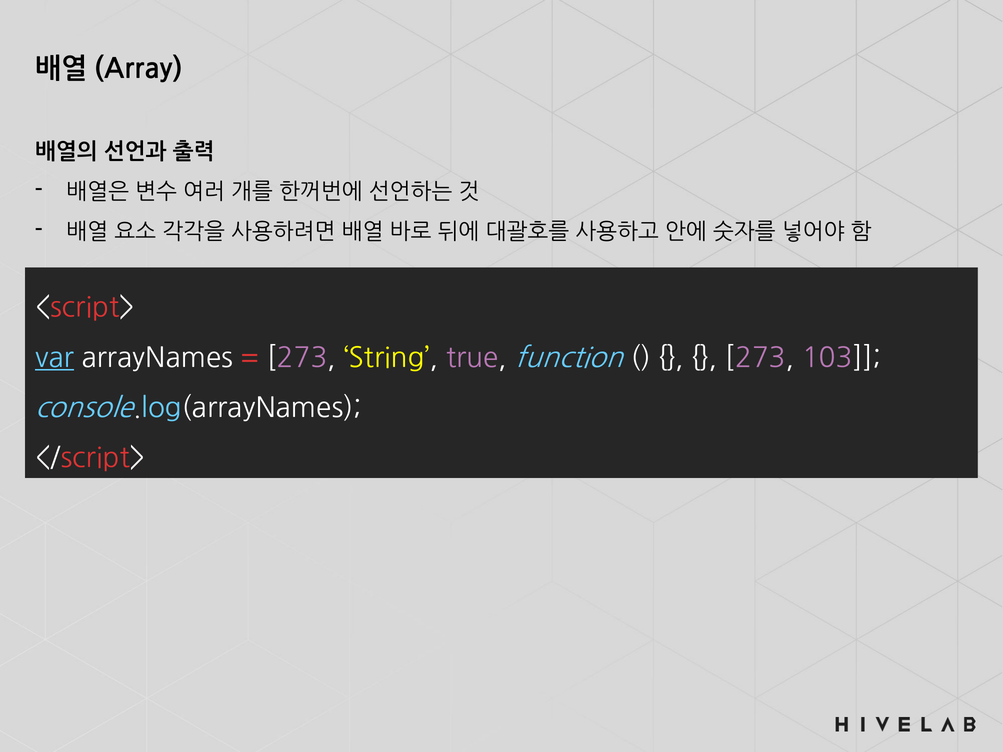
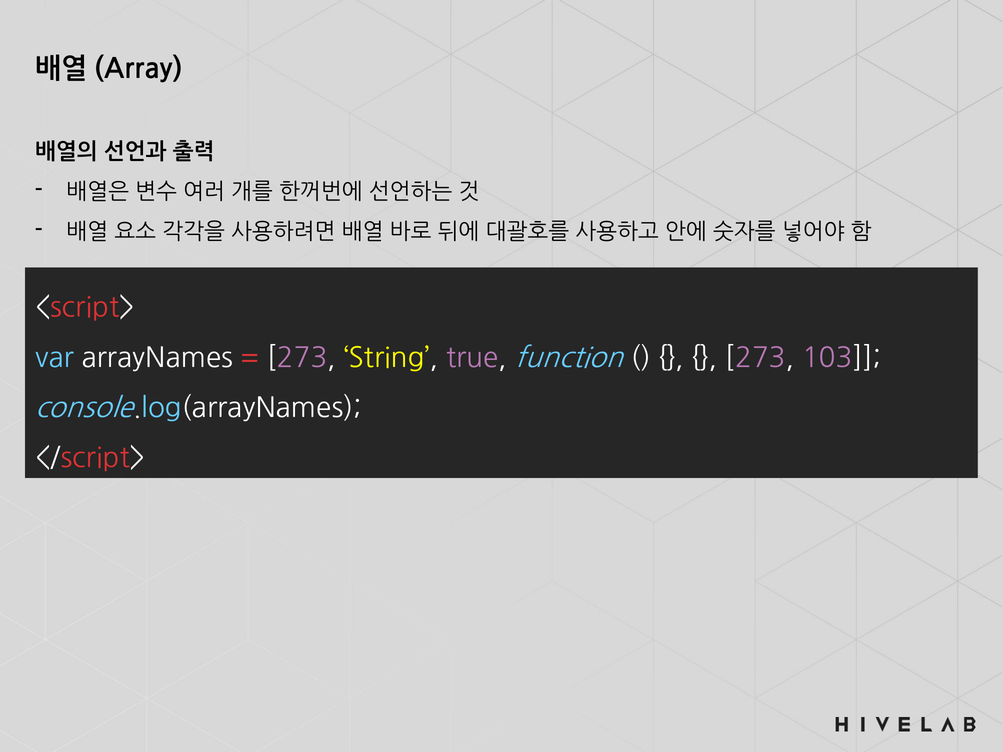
var underline: present -> none
